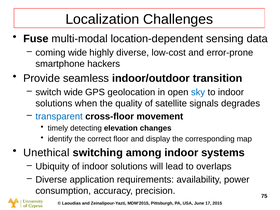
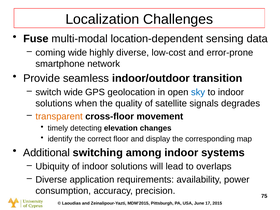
hackers: hackers -> network
transparent colour: blue -> orange
Unethical: Unethical -> Additional
